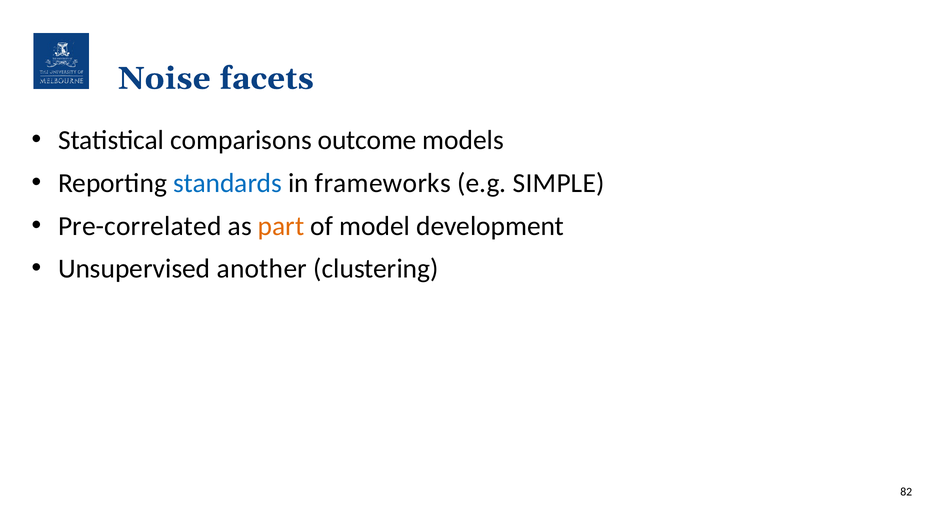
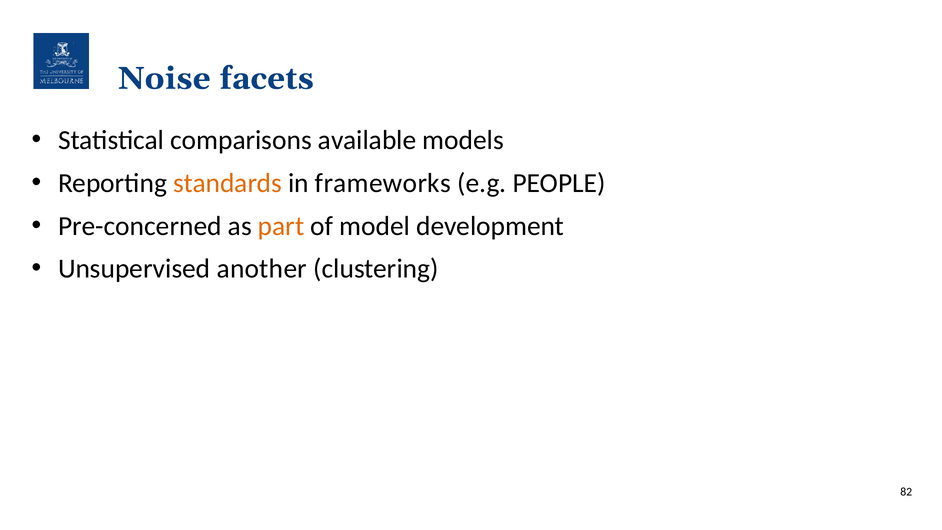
outcome: outcome -> available
standards colour: blue -> orange
SIMPLE: SIMPLE -> PEOPLE
Pre-correlated: Pre-correlated -> Pre-concerned
